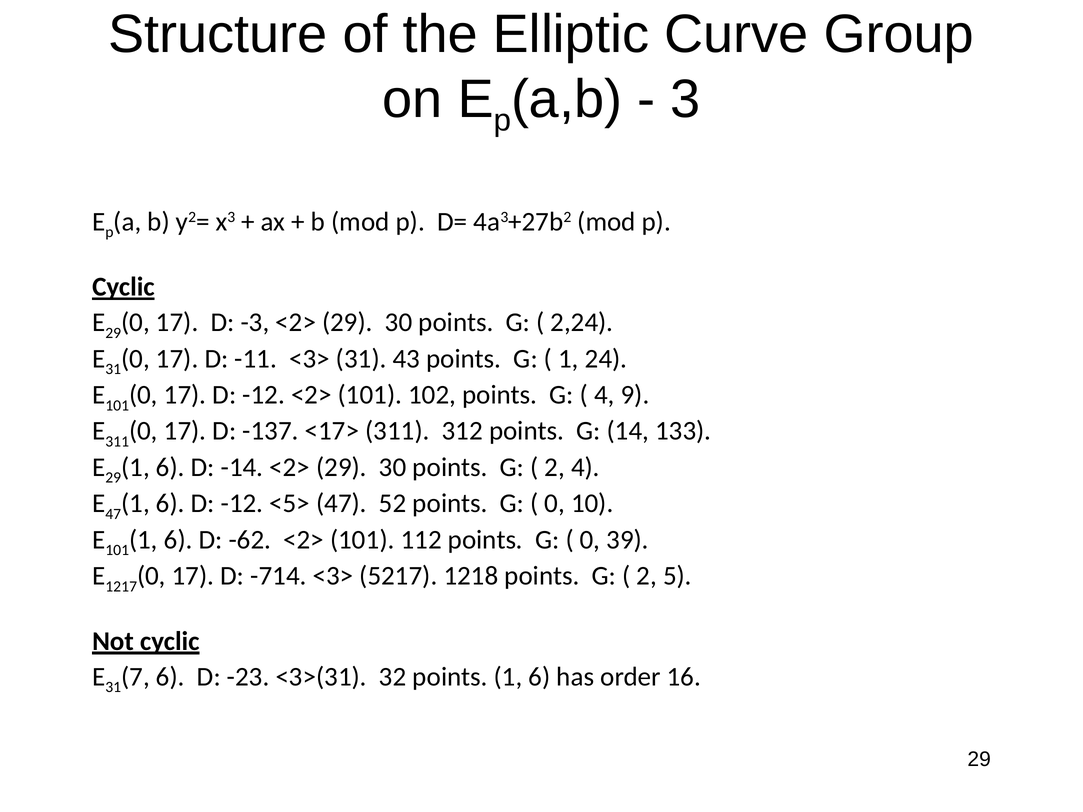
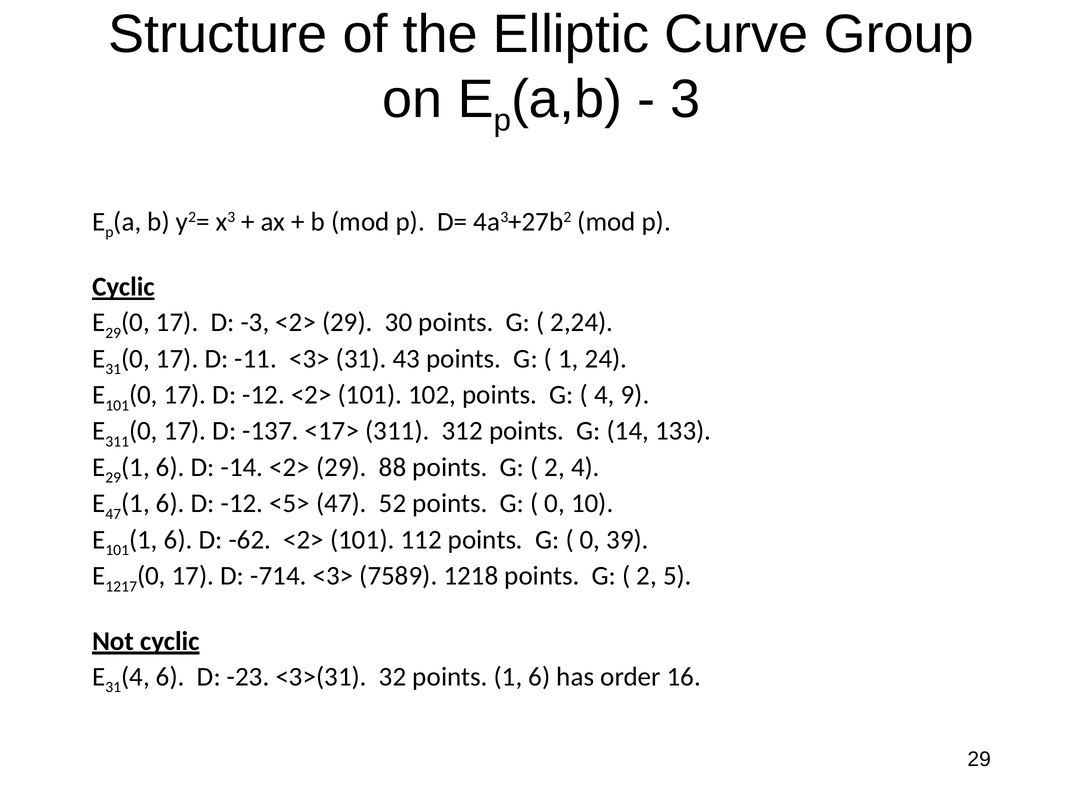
-14 <2> 29 30: 30 -> 88
5217: 5217 -> 7589
31 7: 7 -> 4
